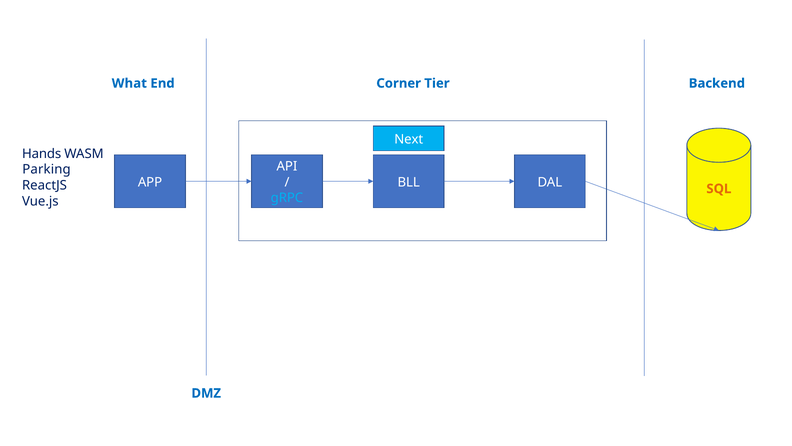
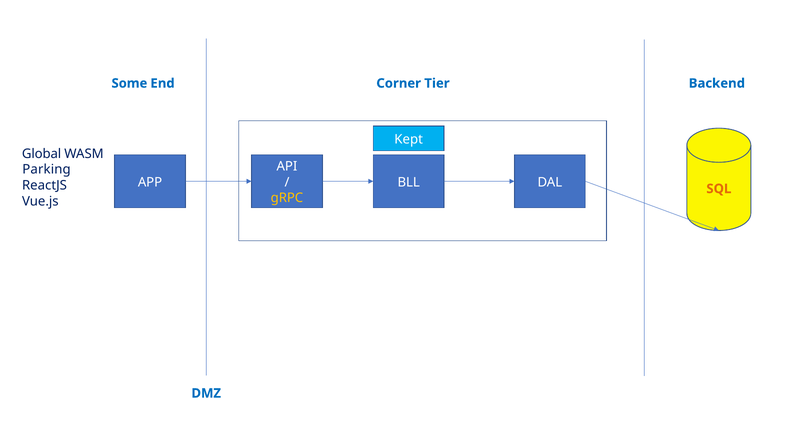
What: What -> Some
Next: Next -> Kept
Hands: Hands -> Global
gRPC colour: light blue -> yellow
